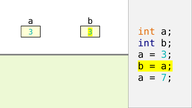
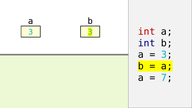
int at (147, 32) colour: orange -> red
